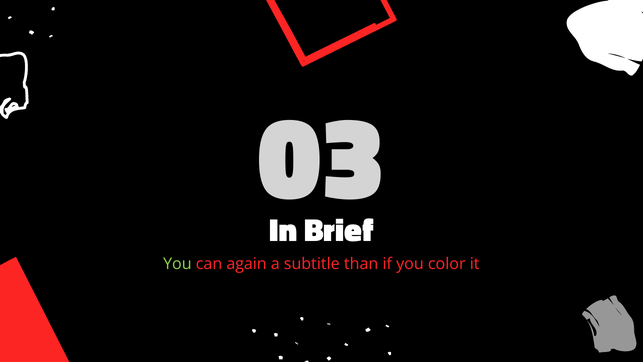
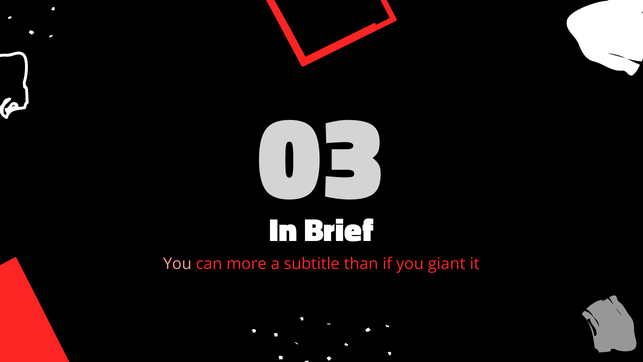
You at (177, 264) colour: light green -> pink
again: again -> more
color: color -> giant
